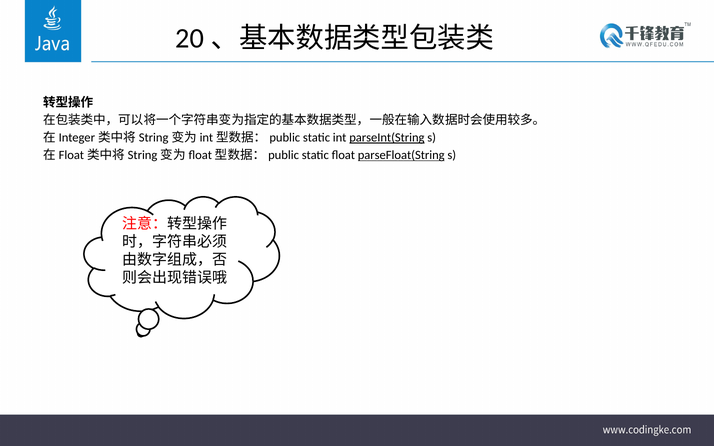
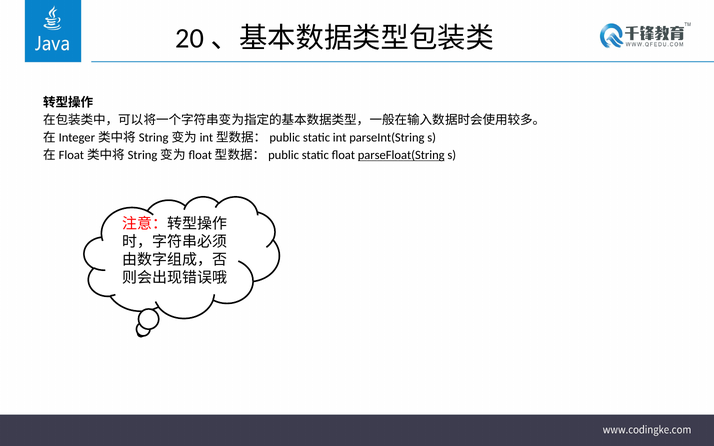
parseInt(String underline: present -> none
